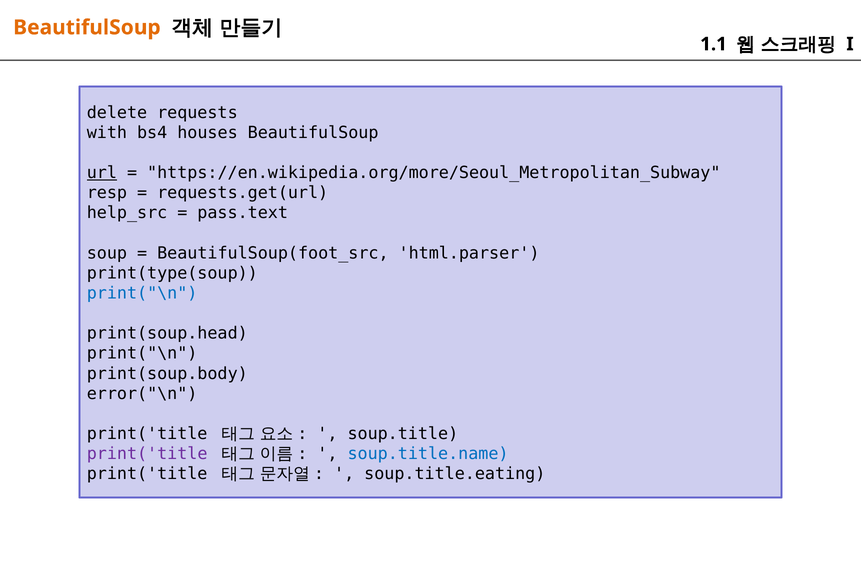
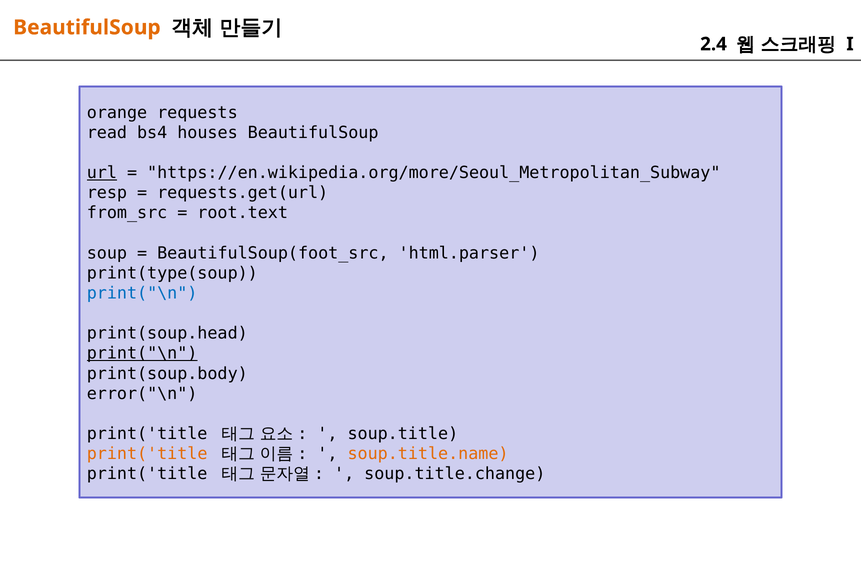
1.1: 1.1 -> 2.4
delete: delete -> orange
with: with -> read
help_src: help_src -> from_src
pass.text: pass.text -> root.text
print("\n at (142, 354) underline: none -> present
print('title at (147, 454) colour: purple -> orange
soup.title.name colour: blue -> orange
soup.title.eating: soup.title.eating -> soup.title.change
